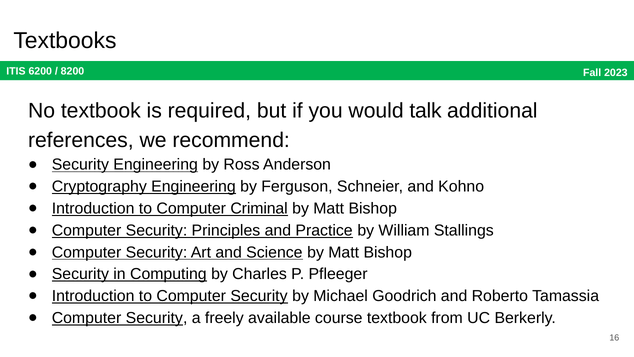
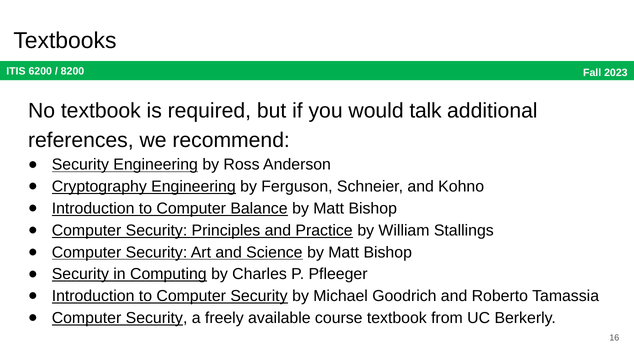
Criminal: Criminal -> Balance
